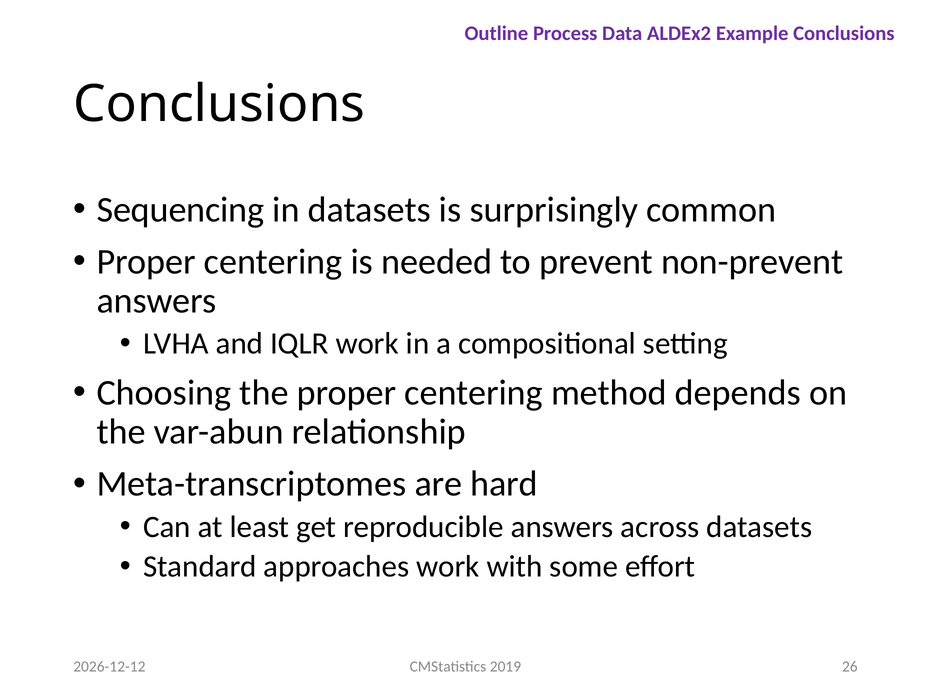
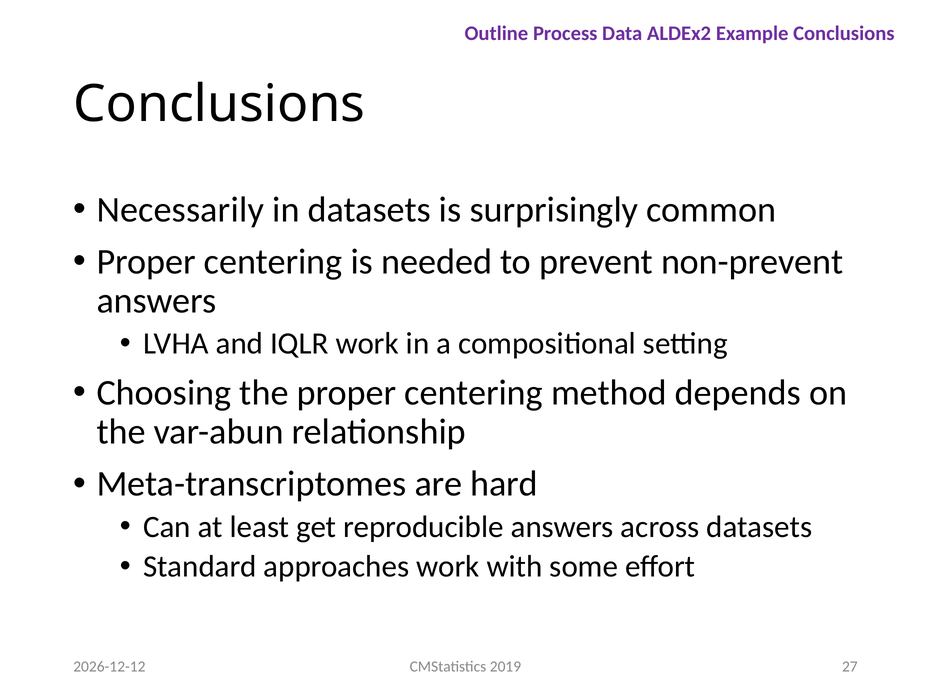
Sequencing: Sequencing -> Necessarily
26: 26 -> 27
